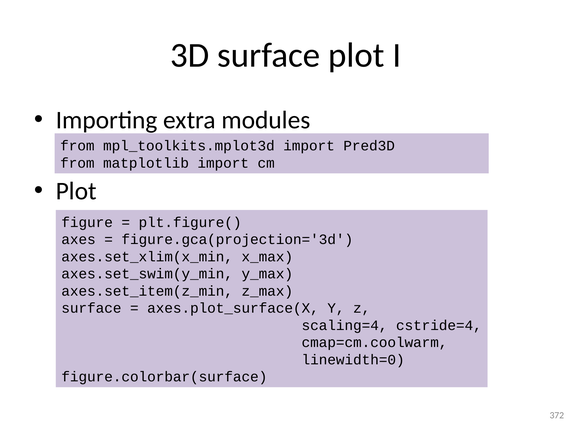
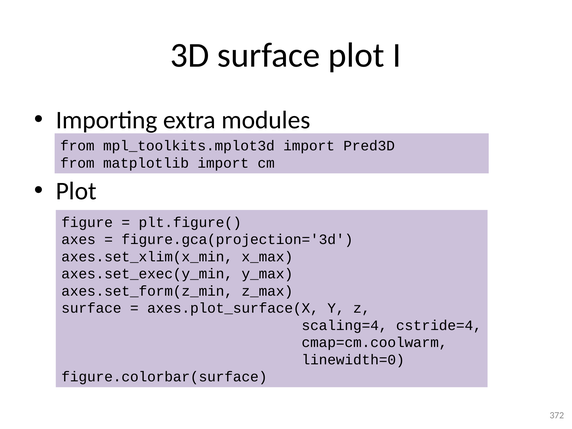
axes.set_swim(y_min: axes.set_swim(y_min -> axes.set_exec(y_min
axes.set_item(z_min: axes.set_item(z_min -> axes.set_form(z_min
